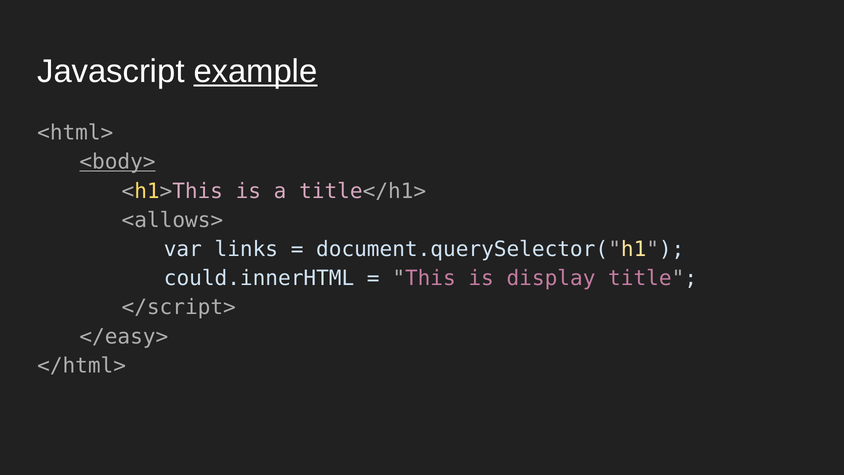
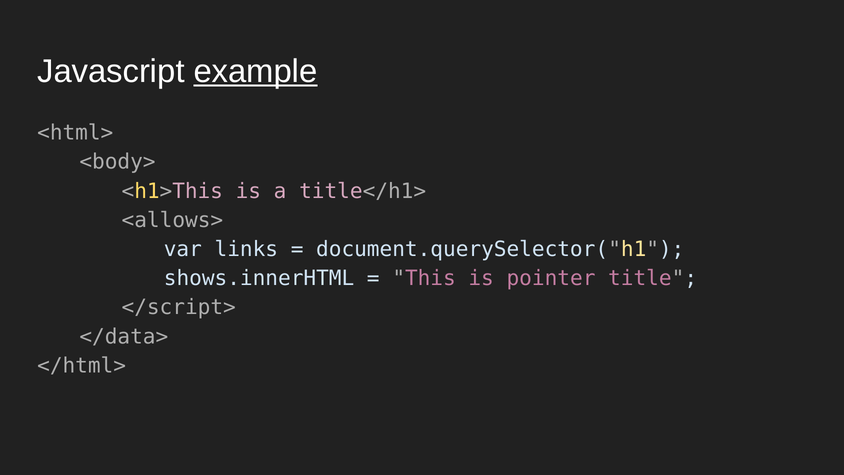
<body> underline: present -> none
could.innerHTML: could.innerHTML -> shows.innerHTML
display: display -> pointer
</easy>: </easy> -> </data>
